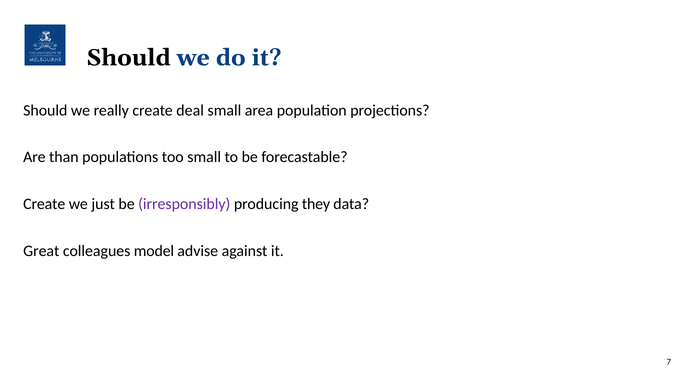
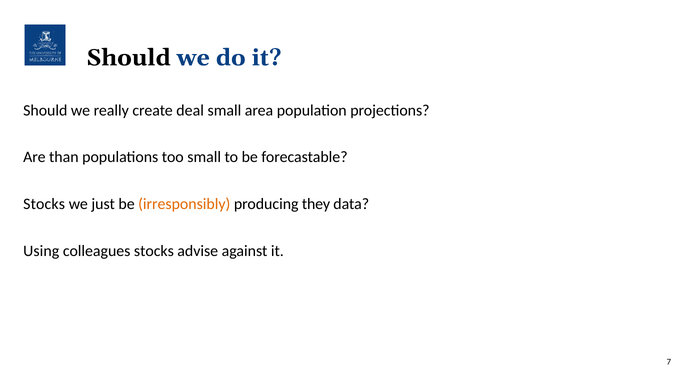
Create at (44, 204): Create -> Stocks
irresponsibly colour: purple -> orange
Great: Great -> Using
colleagues model: model -> stocks
